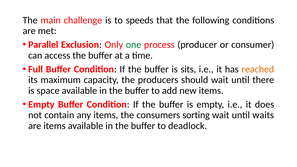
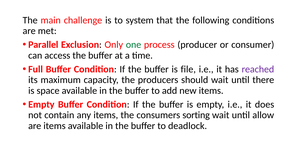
speeds: speeds -> system
sits: sits -> file
reached colour: orange -> purple
waits: waits -> allow
